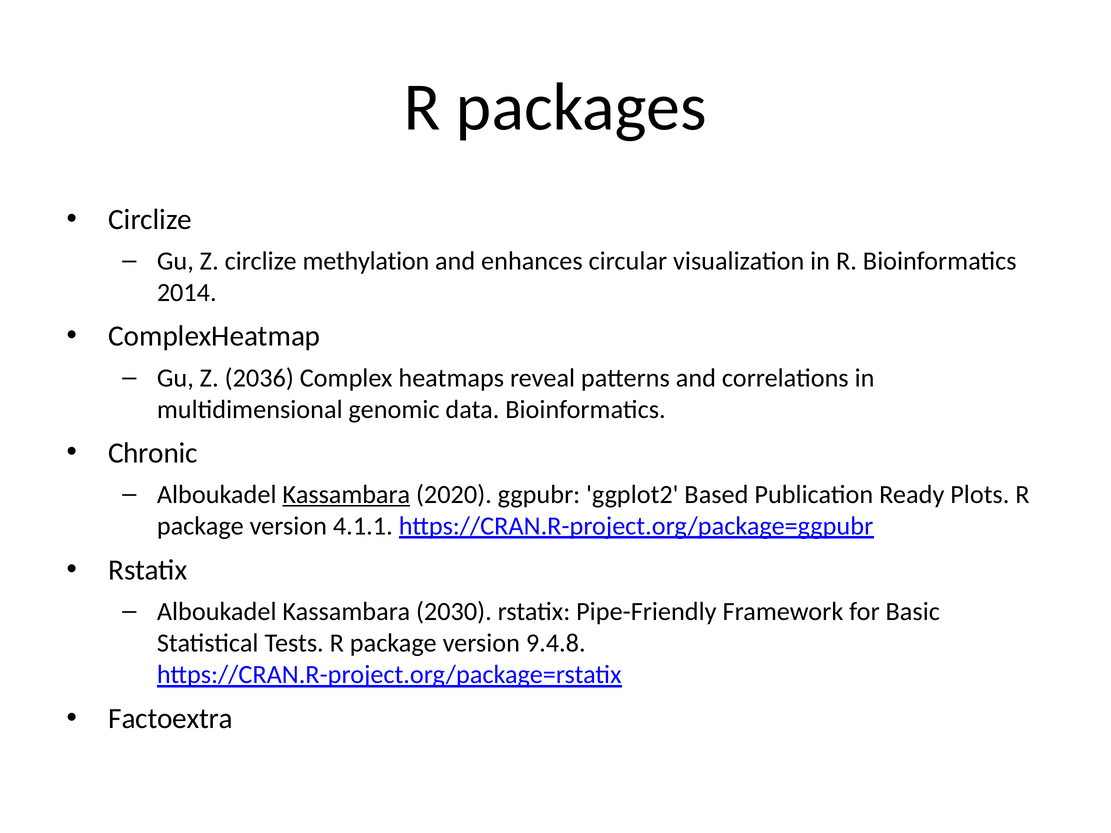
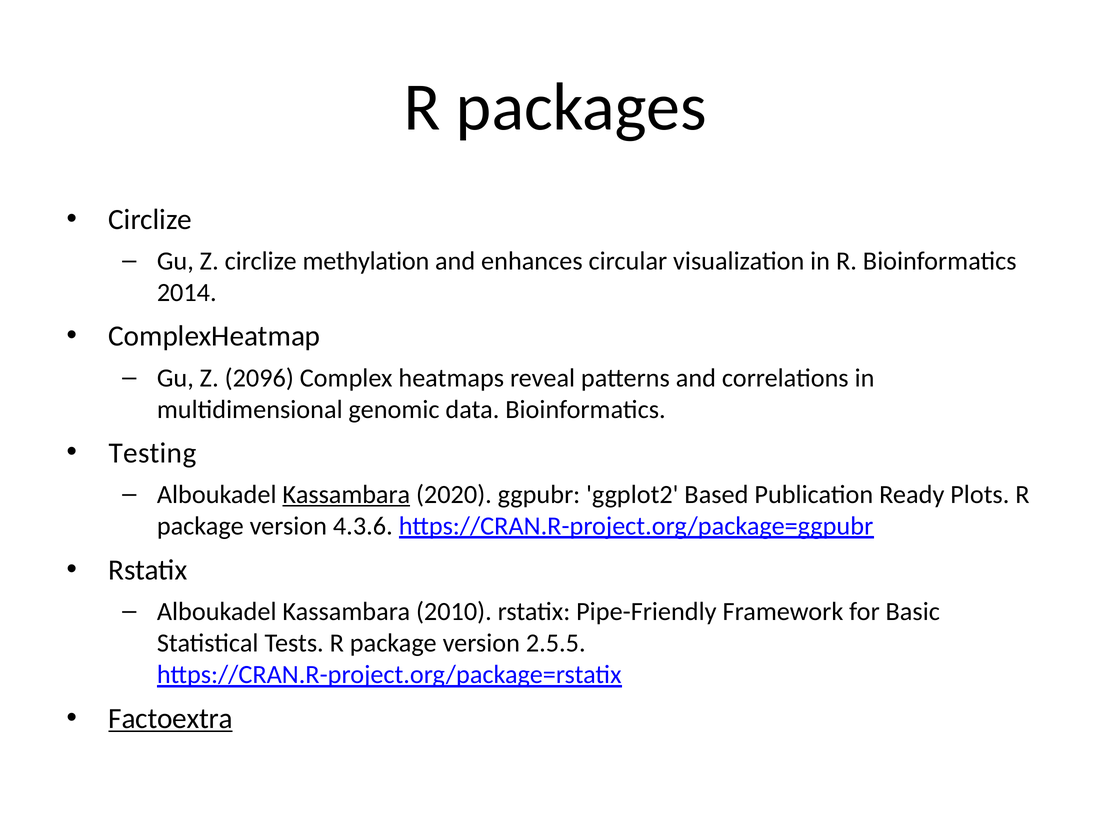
2036: 2036 -> 2096
Chronic: Chronic -> Testing
4.1.1: 4.1.1 -> 4.3.6
2030: 2030 -> 2010
9.4.8: 9.4.8 -> 2.5.5
Factoextra underline: none -> present
